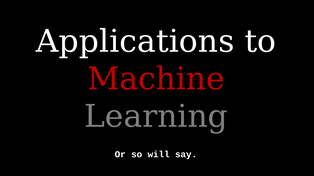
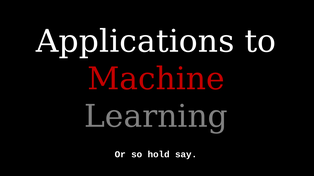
will: will -> hold
